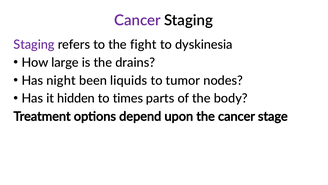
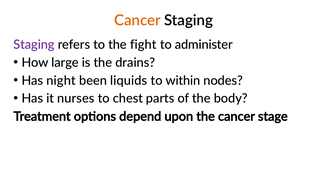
Cancer at (137, 20) colour: purple -> orange
dyskinesia: dyskinesia -> administer
tumor: tumor -> within
hidden: hidden -> nurses
times: times -> chest
